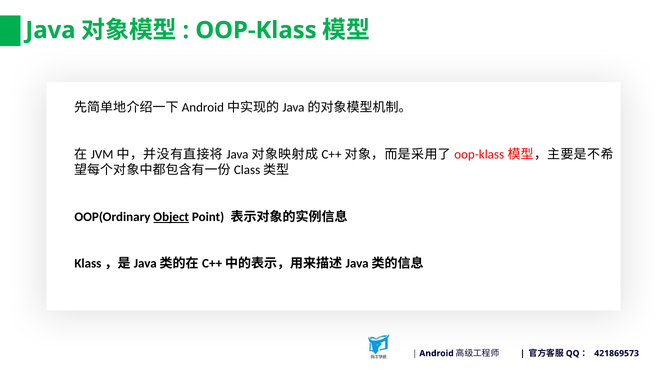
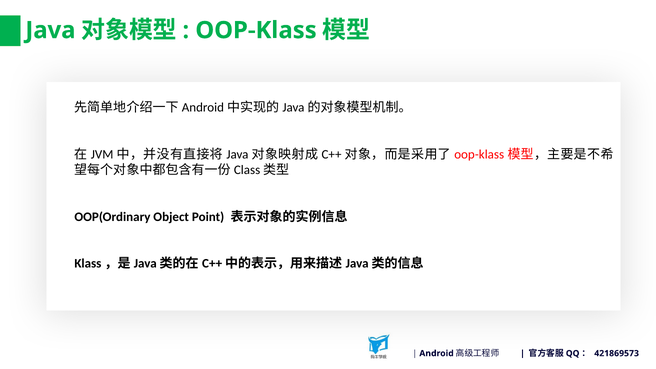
Object underline: present -> none
